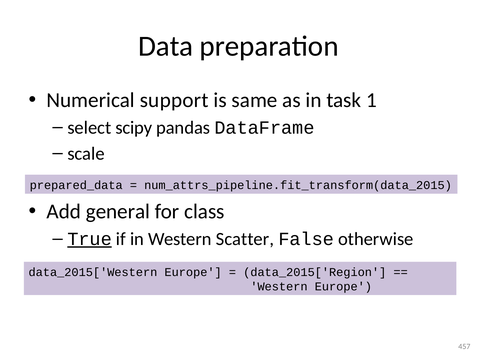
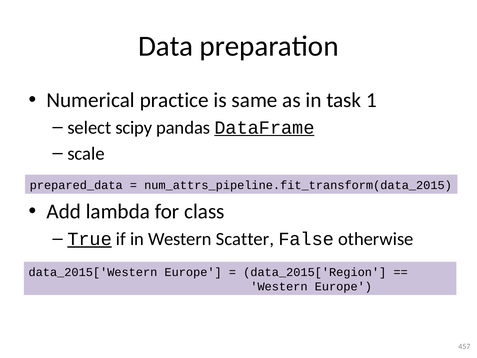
support: support -> practice
DataFrame underline: none -> present
general: general -> lambda
